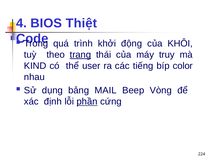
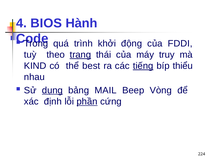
Thiệt: Thiệt -> Hành
KHÔI: KHÔI -> FDDI
user: user -> best
tiếng underline: none -> present
color: color -> thiểu
dụng underline: none -> present
